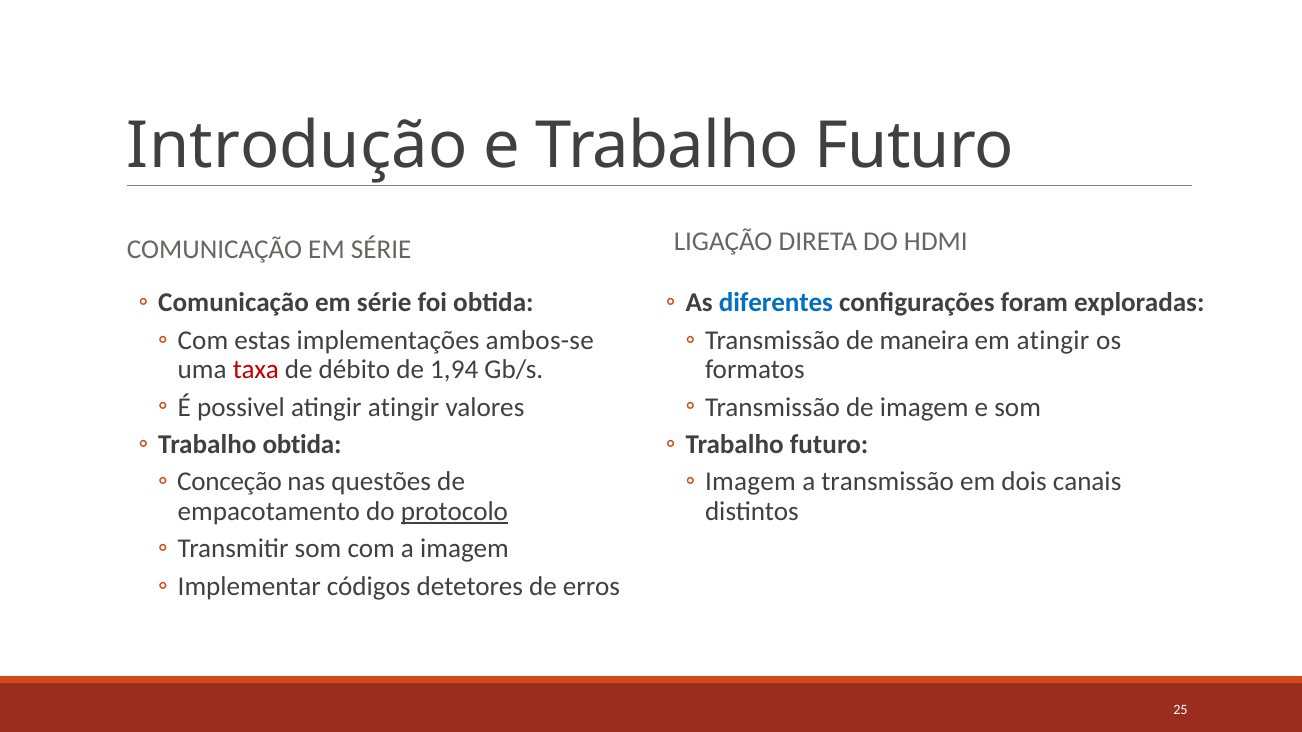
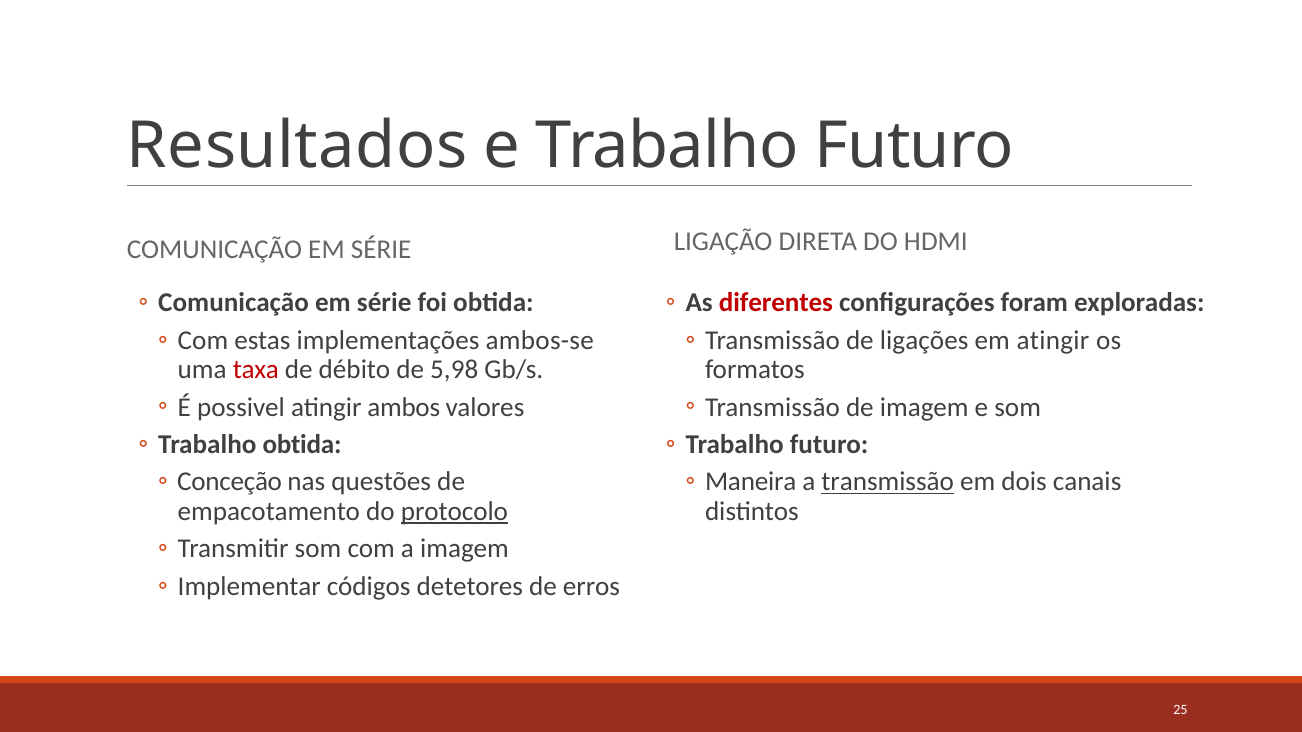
Introdução: Introdução -> Resultados
diferentes colour: blue -> red
maneira: maneira -> ligações
1,94: 1,94 -> 5,98
atingir atingir: atingir -> ambos
Imagem at (750, 482): Imagem -> Maneira
transmissão at (888, 482) underline: none -> present
